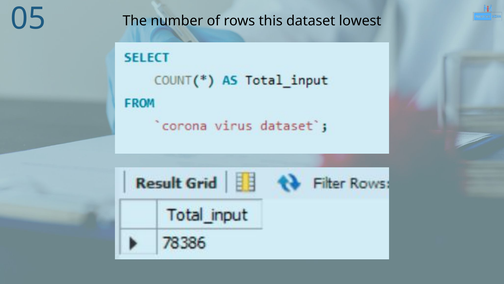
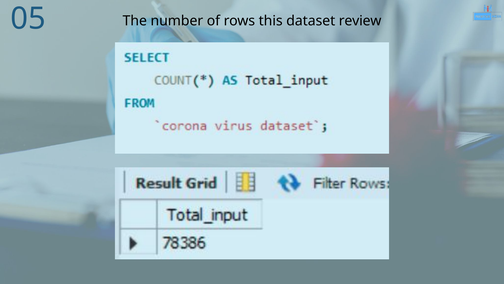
lowest: lowest -> review
